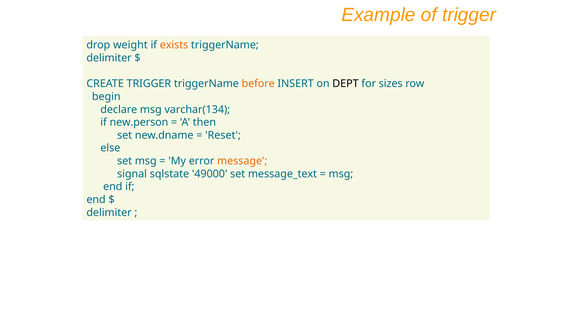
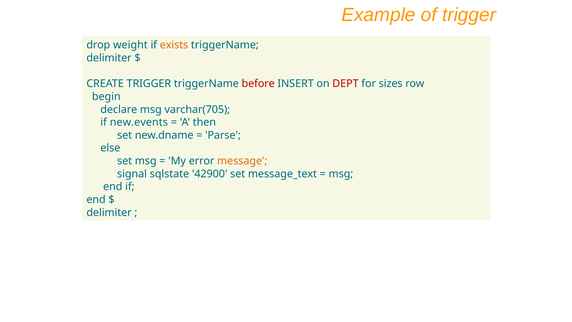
before colour: orange -> red
DEPT colour: black -> red
varchar(134: varchar(134 -> varchar(705
new.person: new.person -> new.events
Reset: Reset -> Parse
49000: 49000 -> 42900
